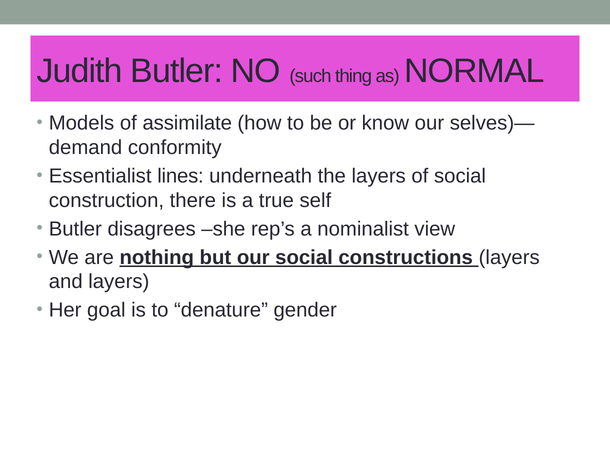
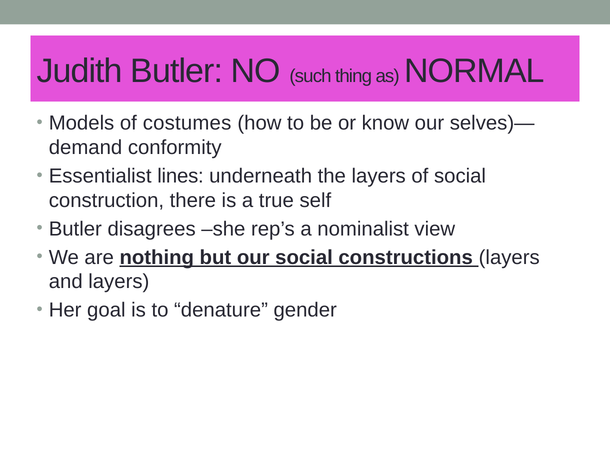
assimilate: assimilate -> costumes
